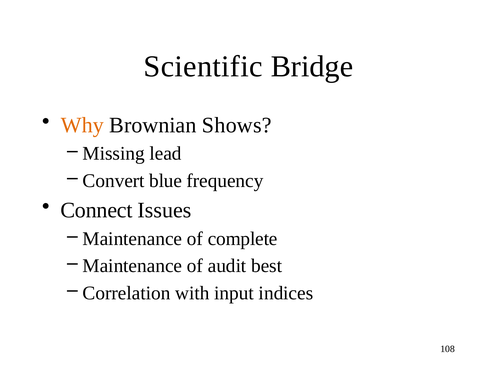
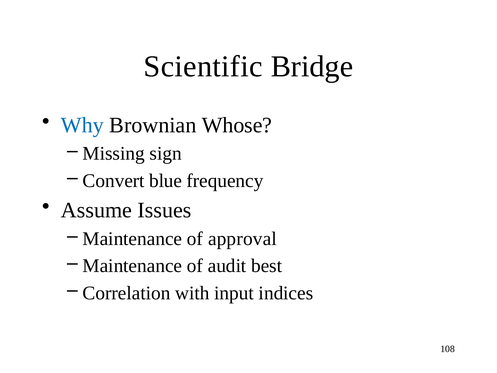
Why colour: orange -> blue
Shows: Shows -> Whose
lead: lead -> sign
Connect: Connect -> Assume
complete: complete -> approval
